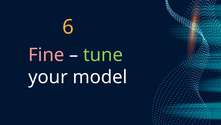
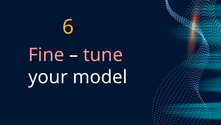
tune colour: light green -> pink
